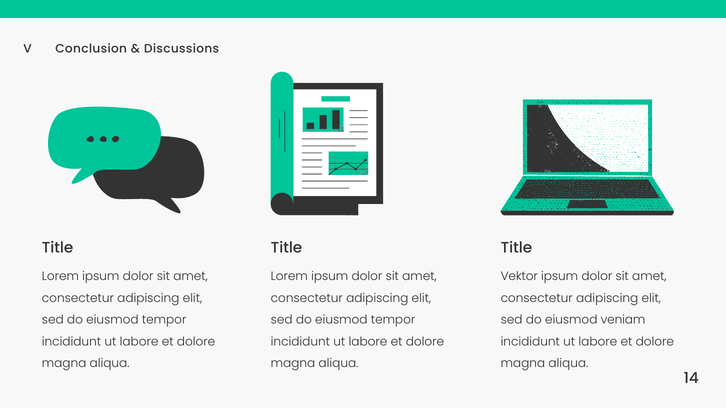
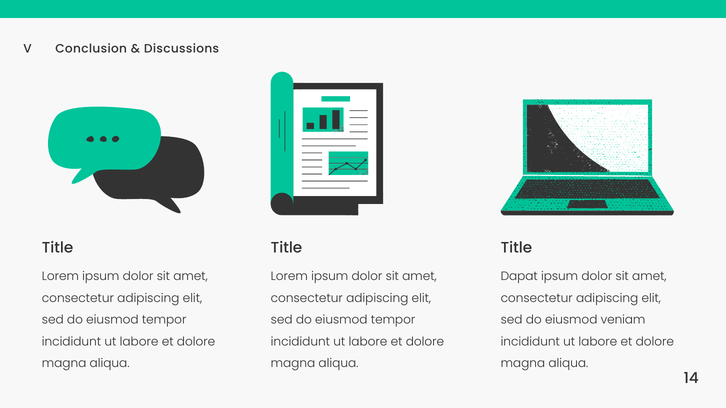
Vektor: Vektor -> Dapat
